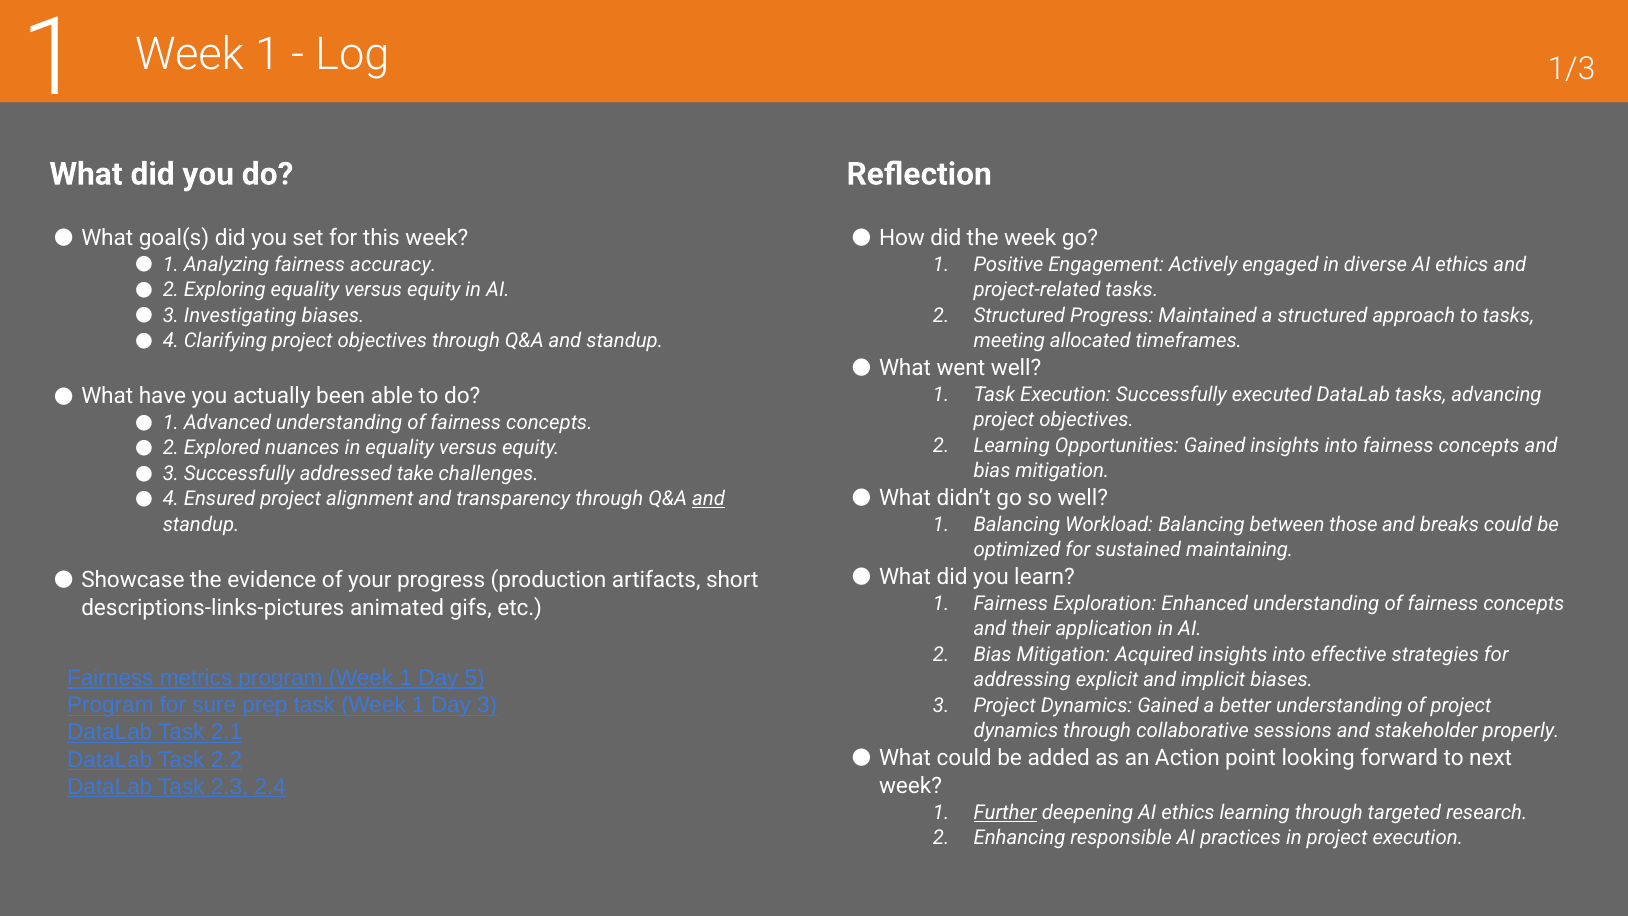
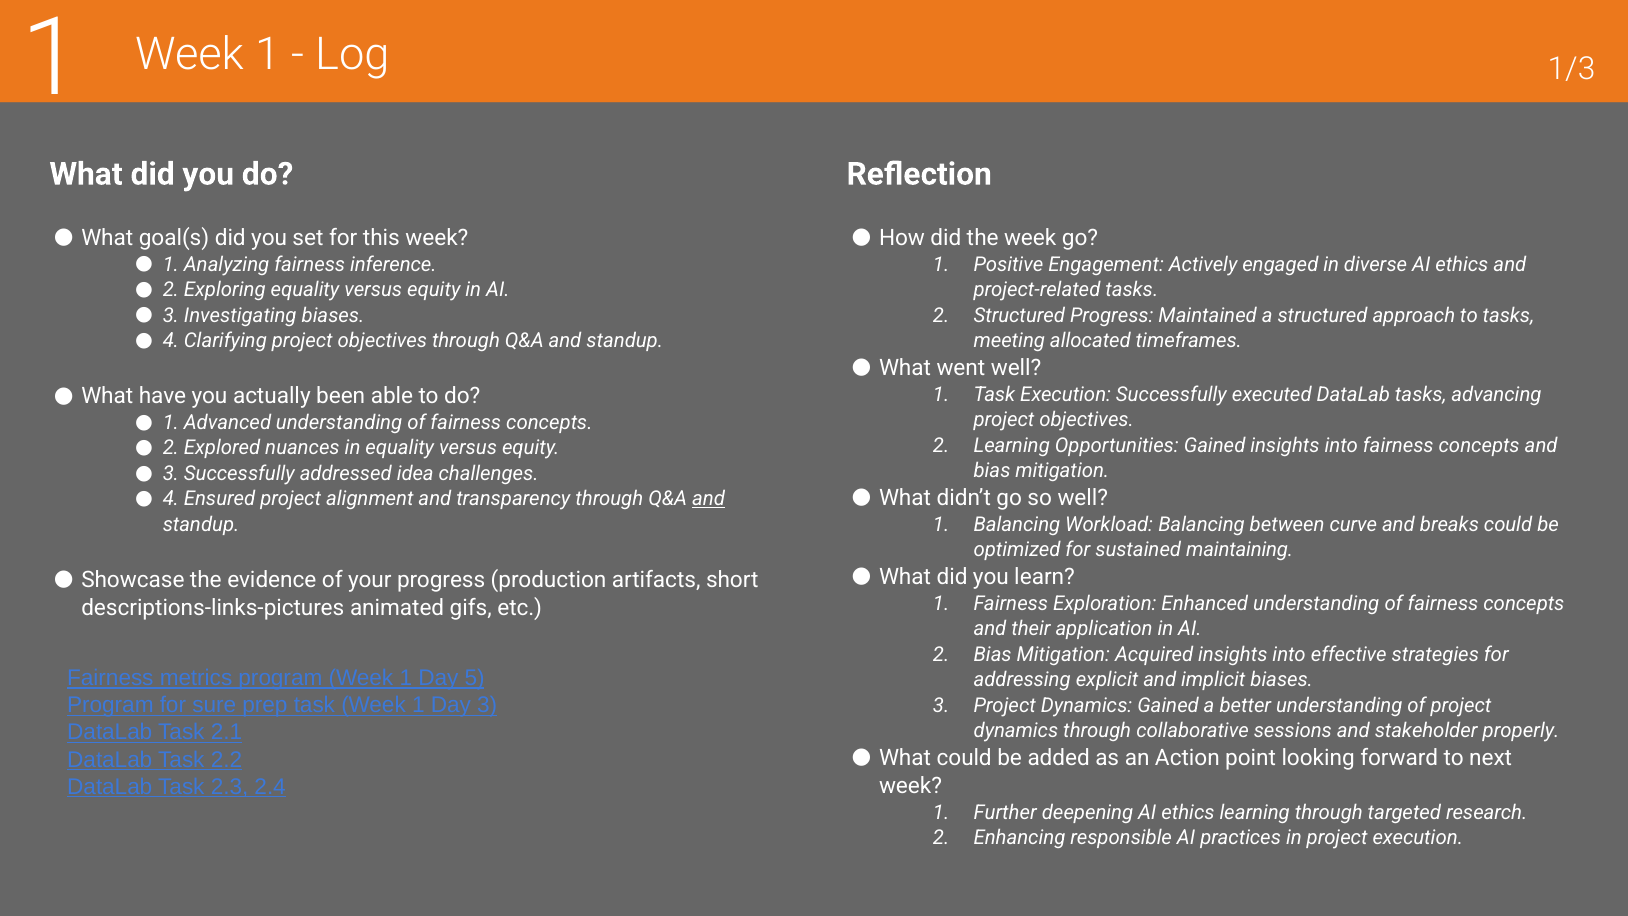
accuracy: accuracy -> inference
take: take -> idea
those: those -> curve
Further underline: present -> none
